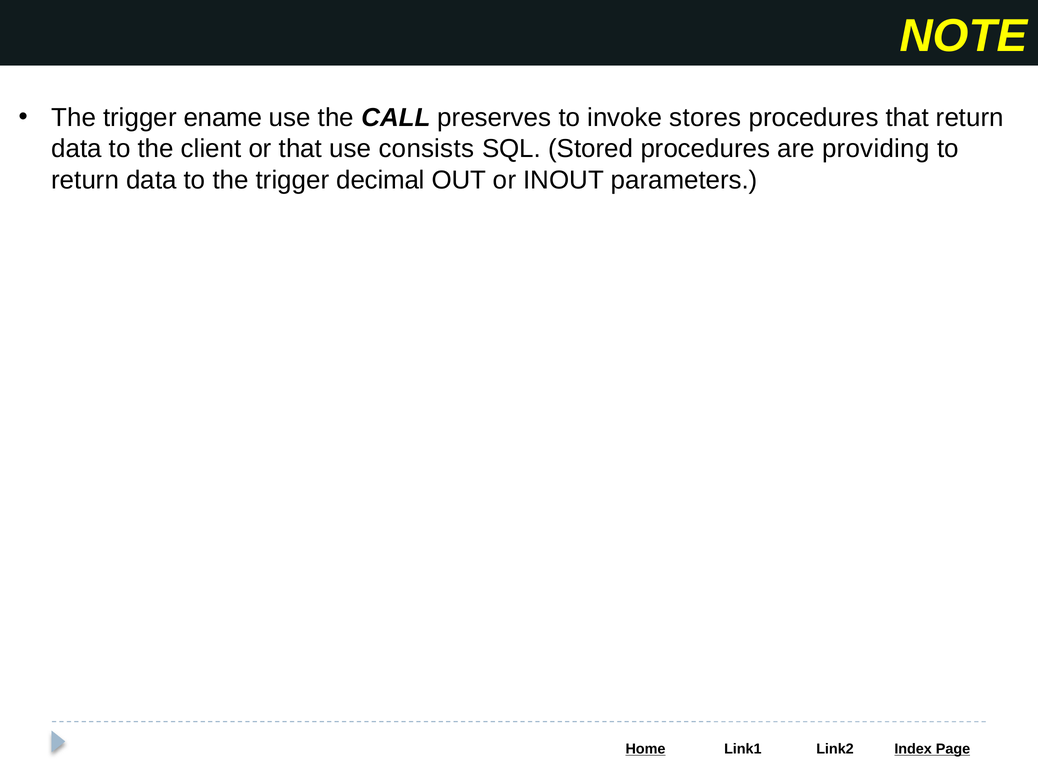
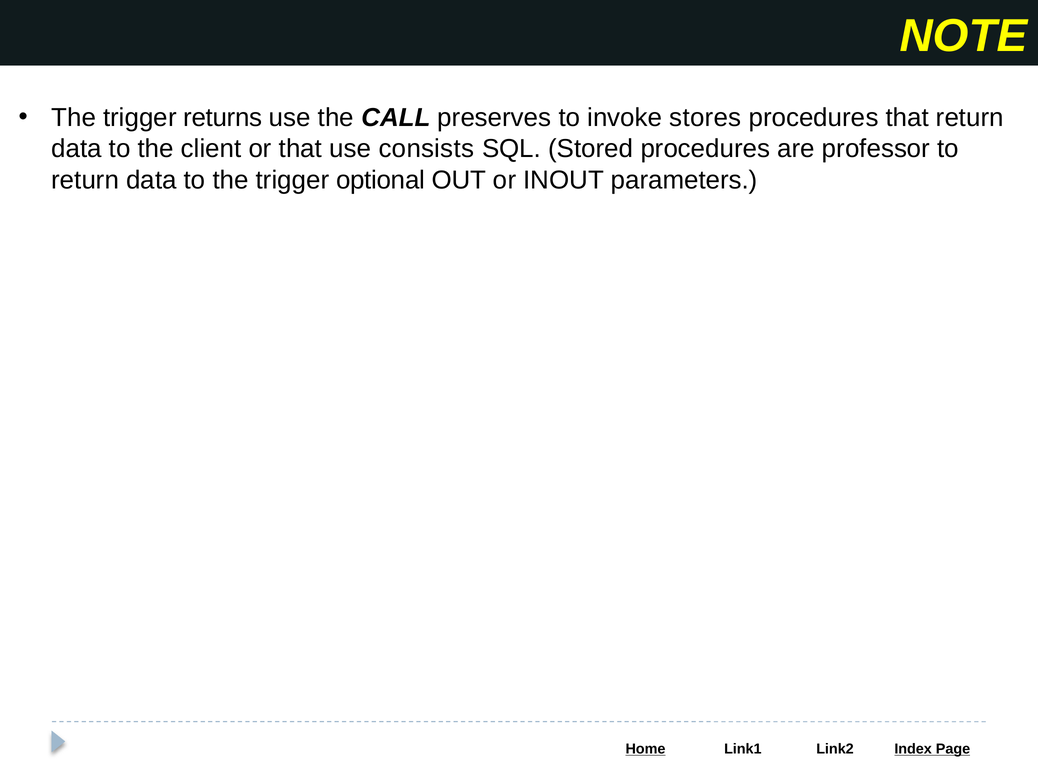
ename: ename -> returns
providing: providing -> professor
decimal: decimal -> optional
